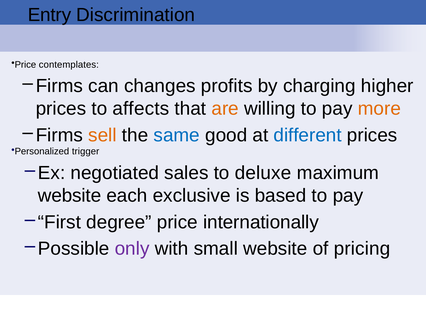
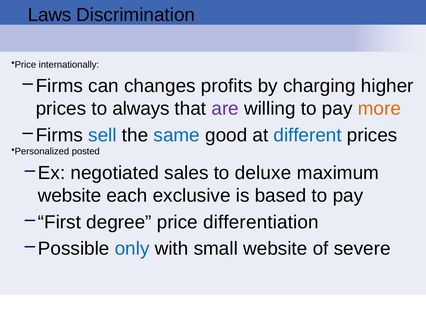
Entry: Entry -> Laws
contemplates: contemplates -> internationally
affects: affects -> always
are colour: orange -> purple
sell colour: orange -> blue
trigger: trigger -> posted
internationally: internationally -> differentiation
only colour: purple -> blue
pricing: pricing -> severe
